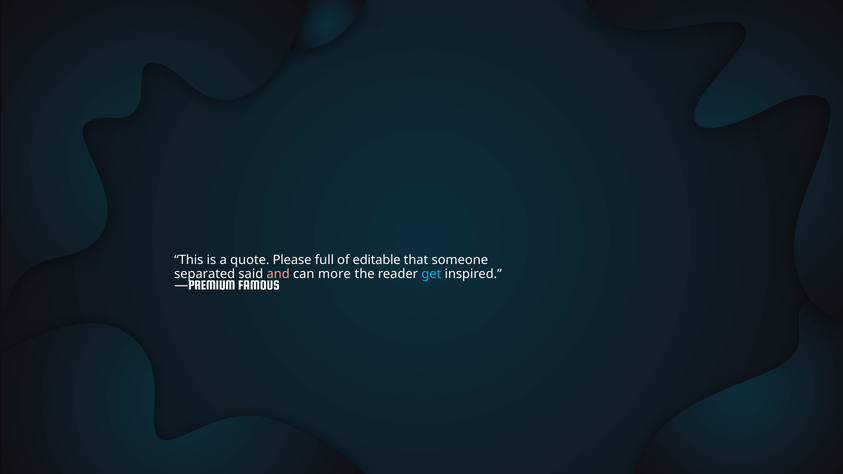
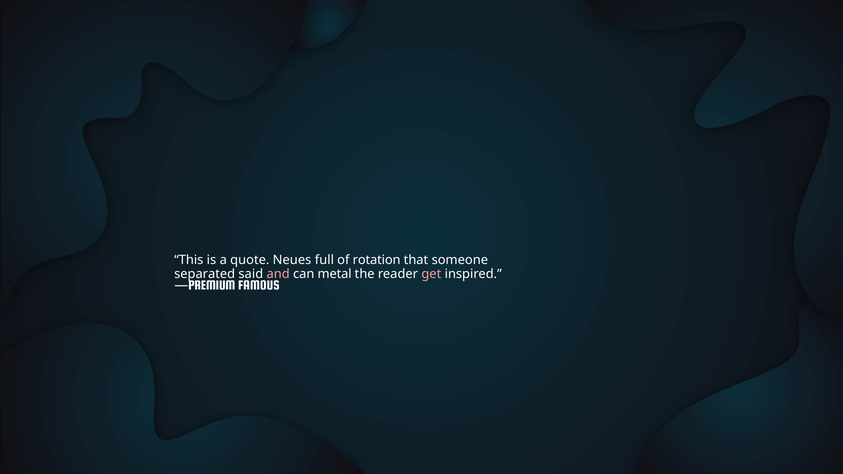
Please: Please -> Neues
editable: editable -> rotation
more: more -> metal
get colour: light blue -> pink
